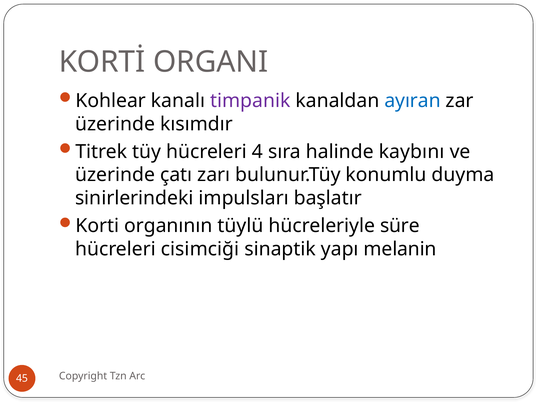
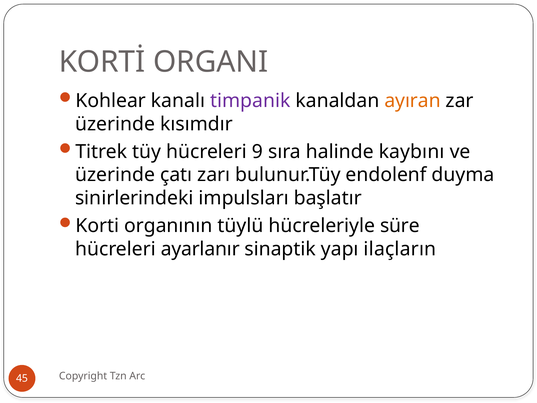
ayıran colour: blue -> orange
4: 4 -> 9
konumlu: konumlu -> endolenf
cisimciği: cisimciği -> ayarlanır
melanin: melanin -> ilaçların
